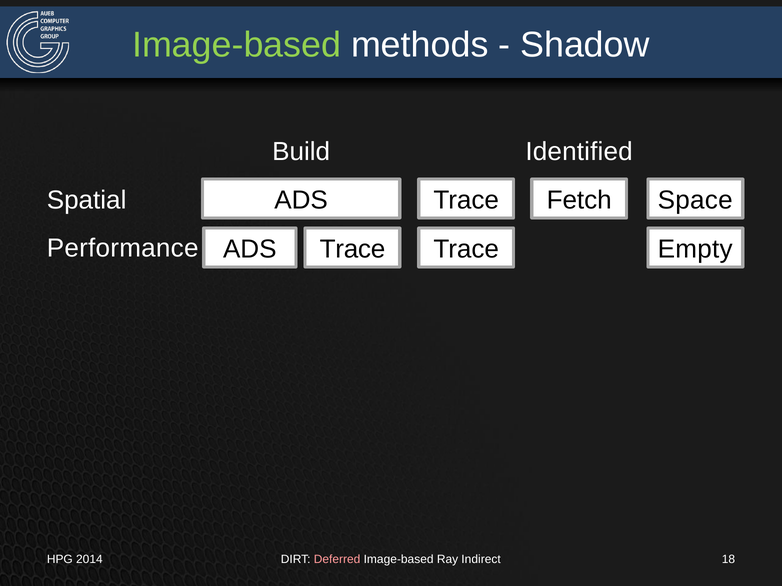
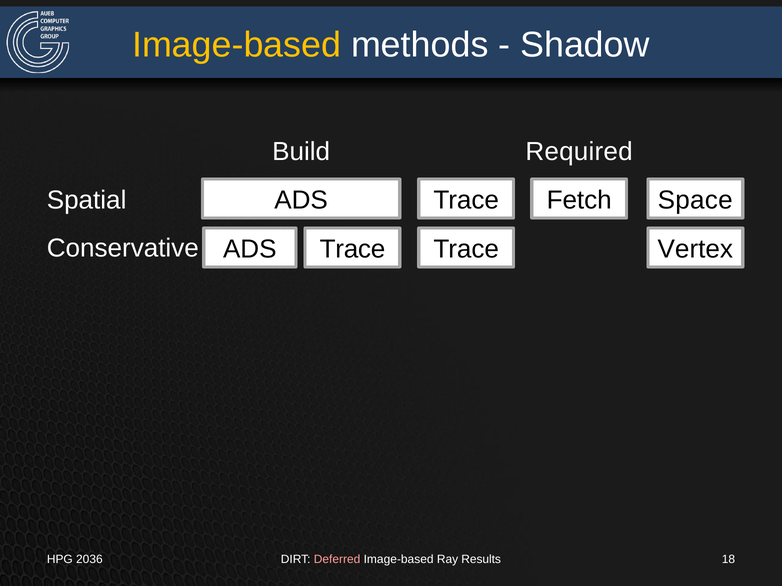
Image-based at (237, 45) colour: light green -> yellow
Identified: Identified -> Required
Performance: Performance -> Conservative
Empty: Empty -> Vertex
2014: 2014 -> 2036
Indirect: Indirect -> Results
